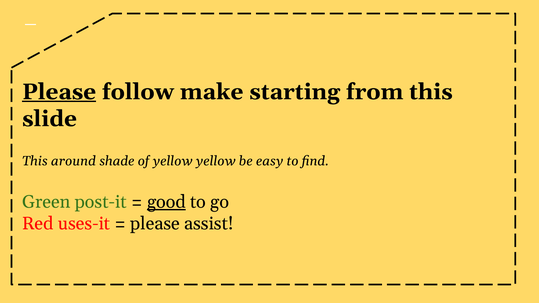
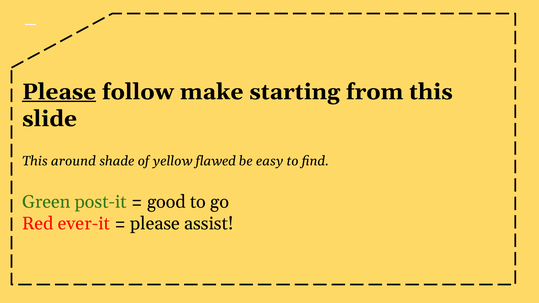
yellow yellow: yellow -> flawed
good underline: present -> none
uses-it: uses-it -> ever-it
